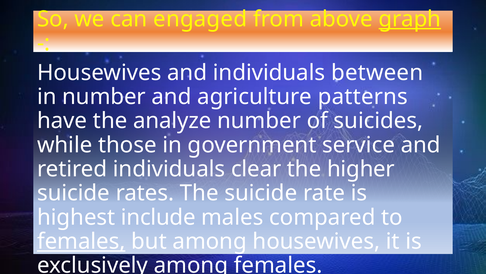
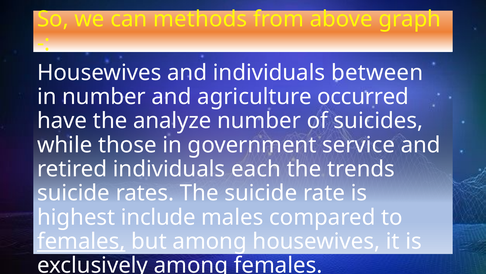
engaged: engaged -> methods
graph underline: present -> none
patterns: patterns -> occurred
clear: clear -> each
higher: higher -> trends
